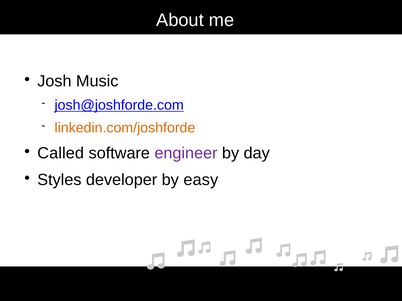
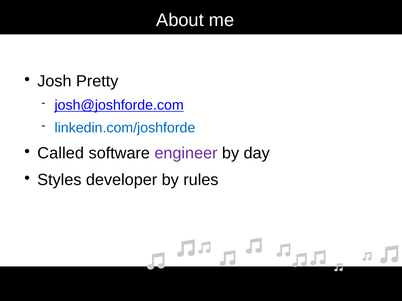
Music: Music -> Pretty
linkedin.com/joshforde colour: orange -> blue
easy: easy -> rules
